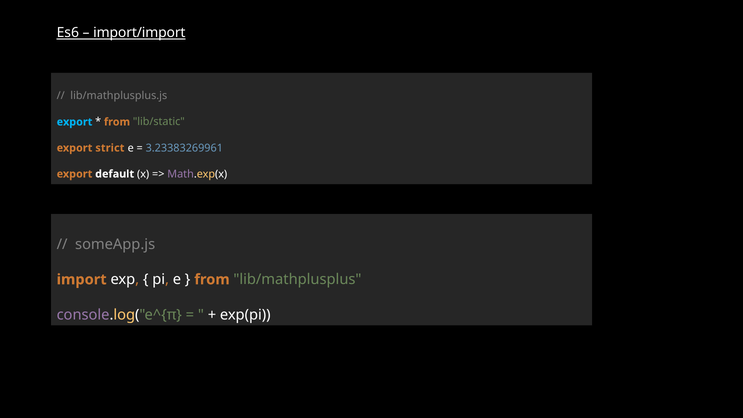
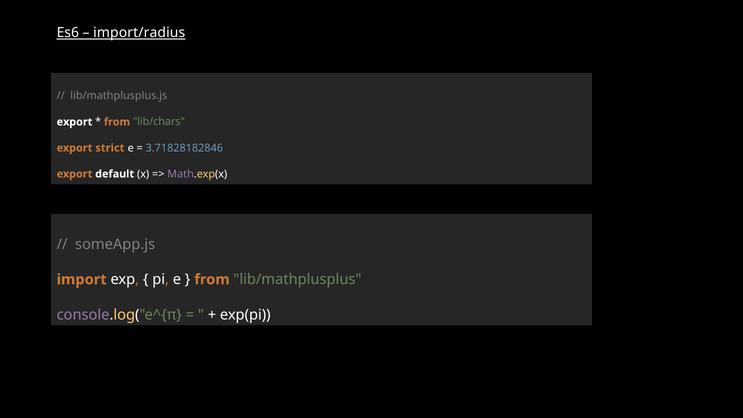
import/import: import/import -> import/radius
export at (75, 122) colour: light blue -> white
lib/static: lib/static -> lib/chars
3.23383269961: 3.23383269961 -> 3.71828182846
